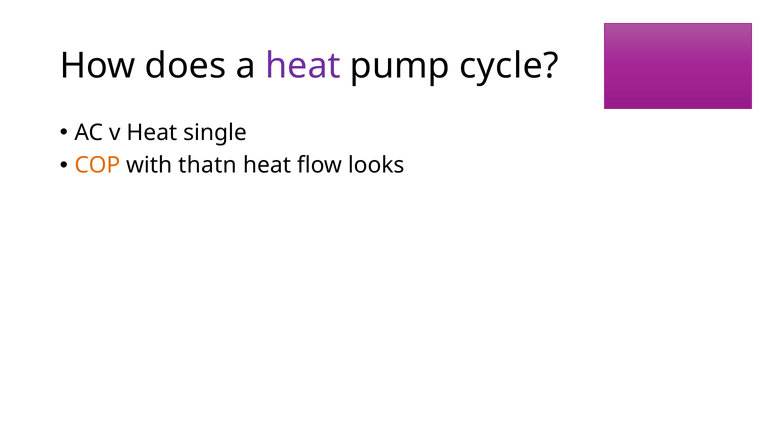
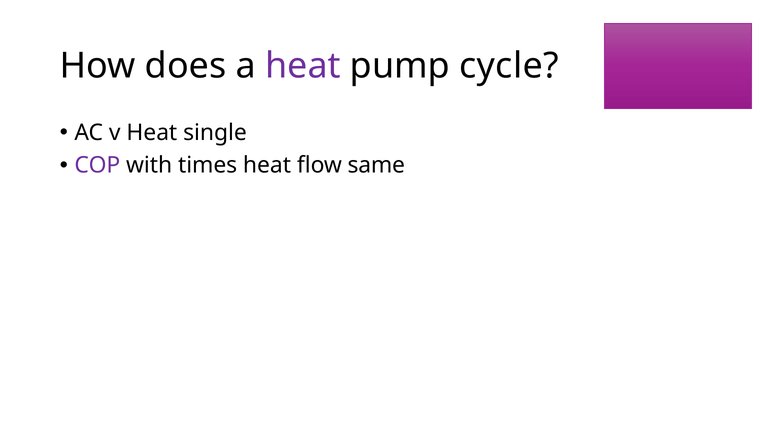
COP colour: orange -> purple
thatn: thatn -> times
looks: looks -> same
